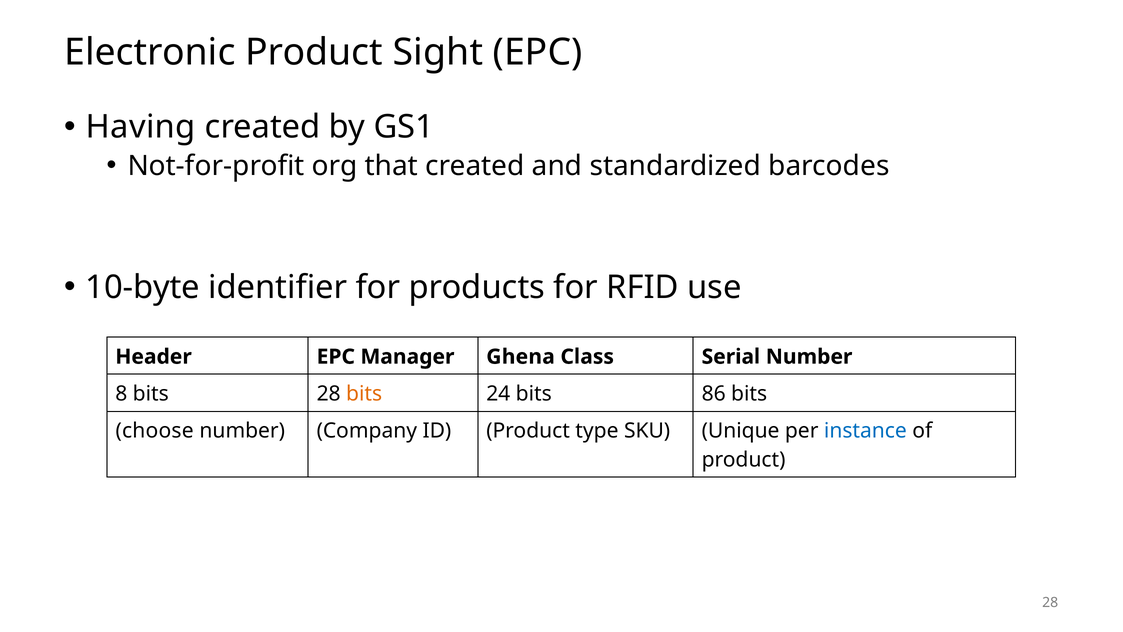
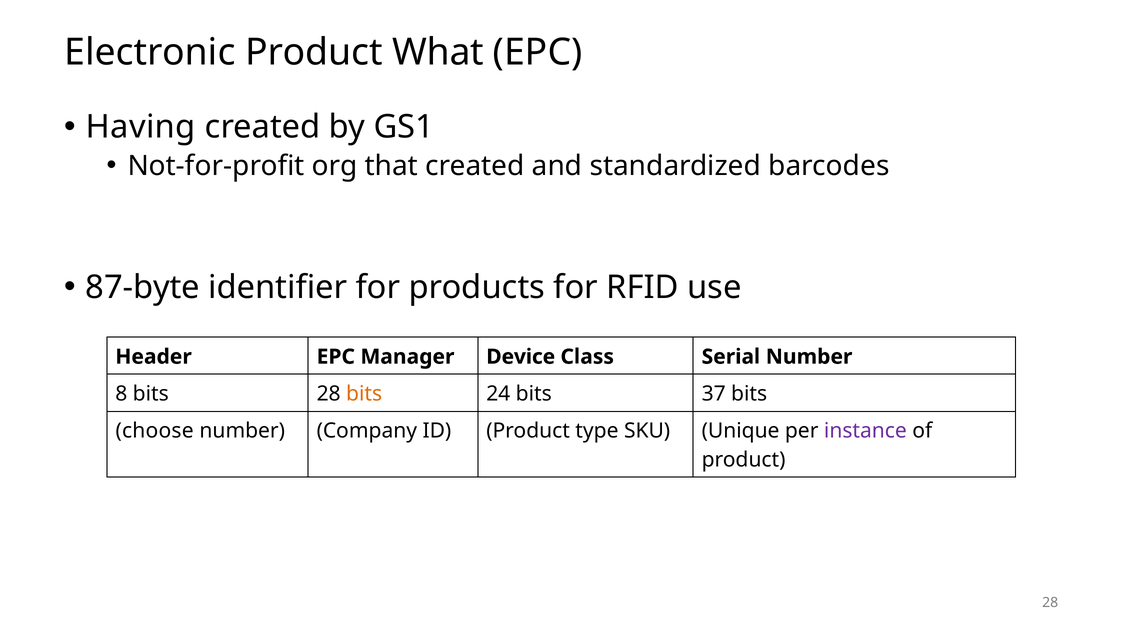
Sight: Sight -> What
10-byte: 10-byte -> 87-byte
Ghena: Ghena -> Device
86: 86 -> 37
instance colour: blue -> purple
